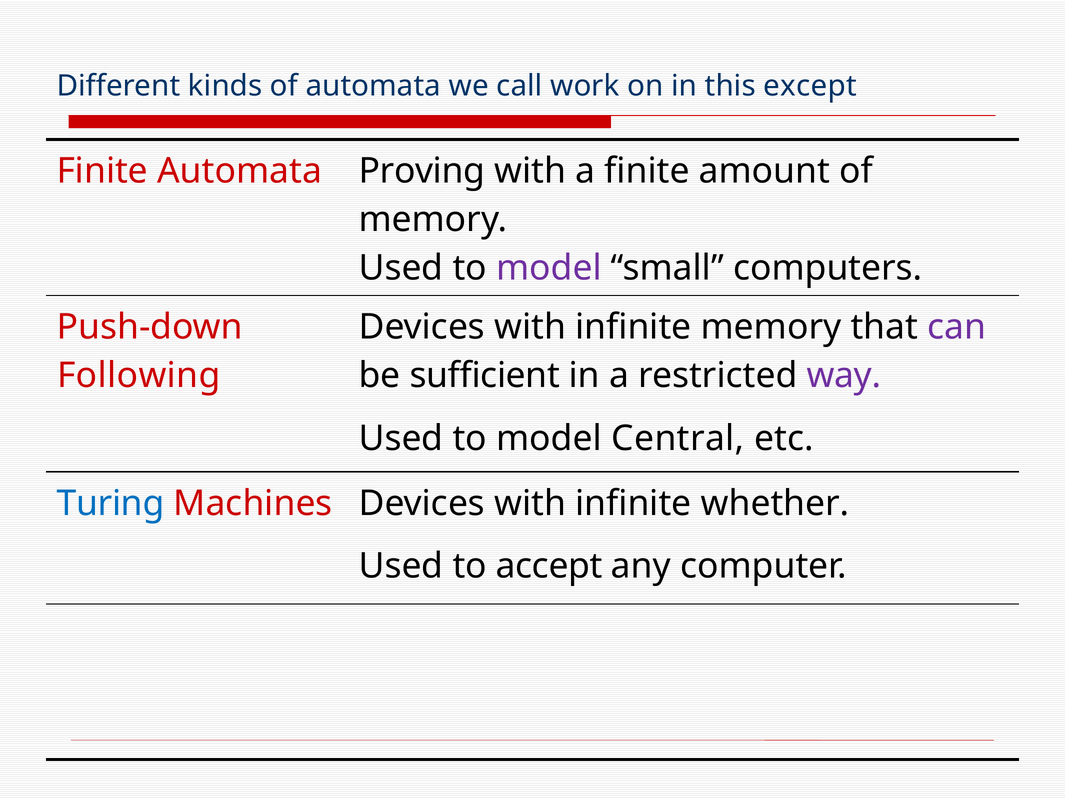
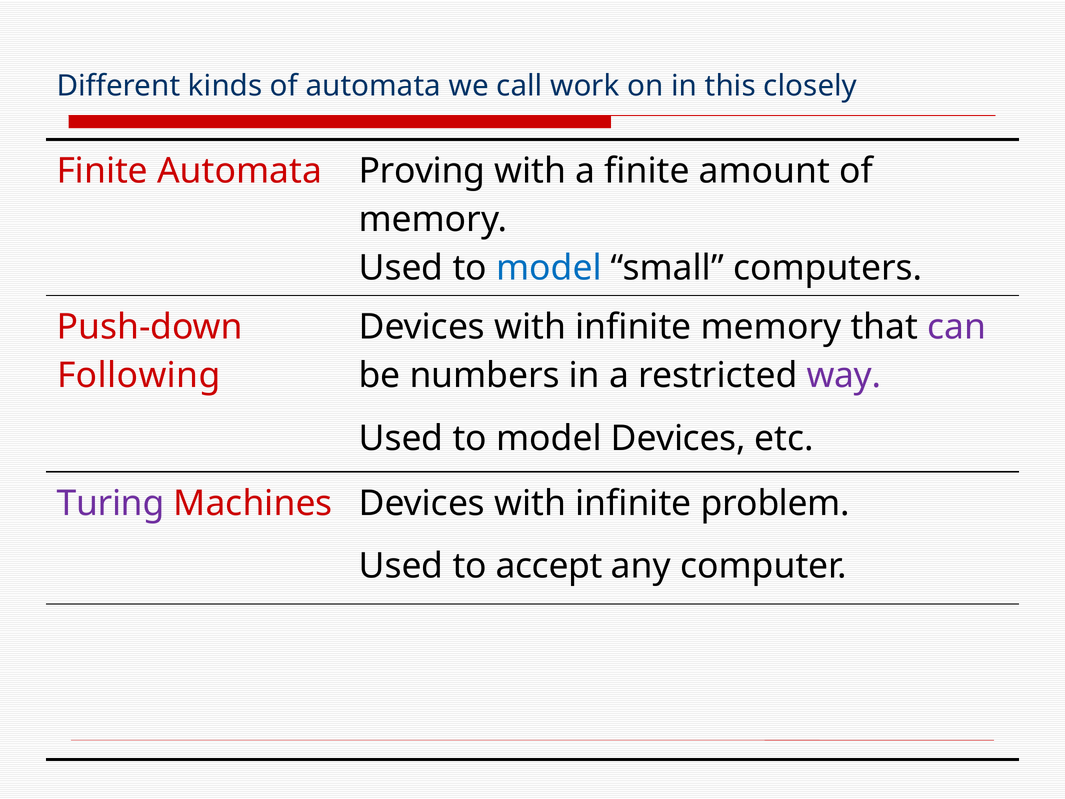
except: except -> closely
model at (549, 268) colour: purple -> blue
sufficient: sufficient -> numbers
model Central: Central -> Devices
Turing colour: blue -> purple
whether: whether -> problem
